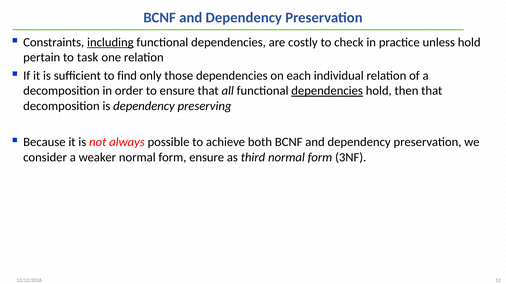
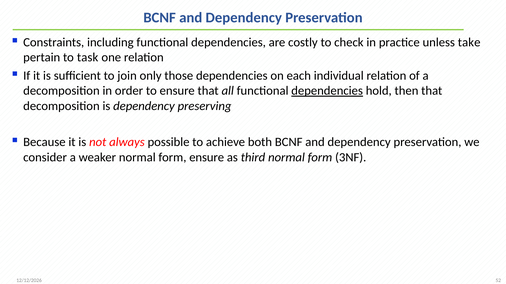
including underline: present -> none
unless hold: hold -> take
find: find -> join
